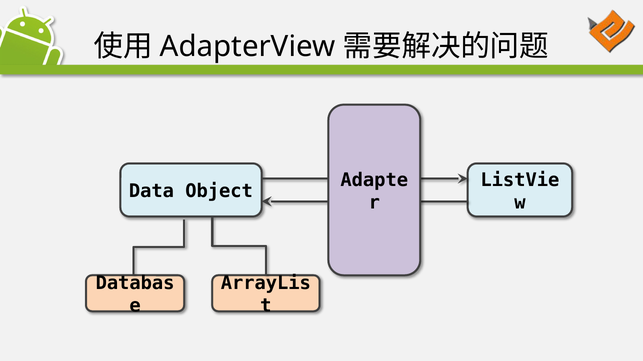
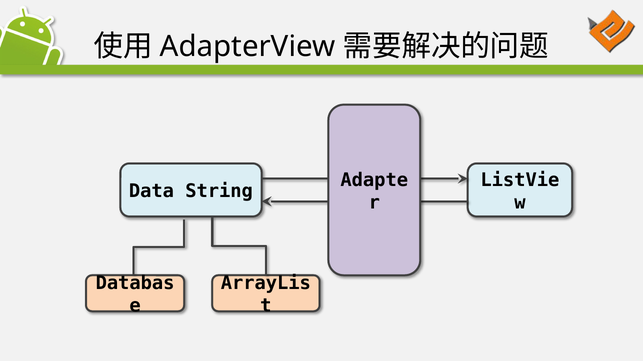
Object: Object -> String
